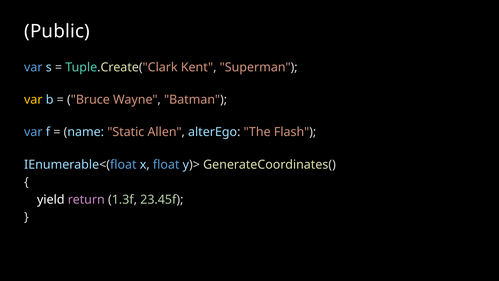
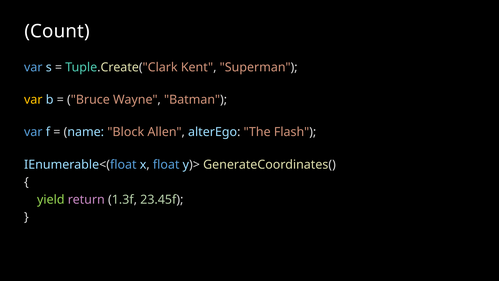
Public: Public -> Count
Static: Static -> Block
yield colour: white -> light green
